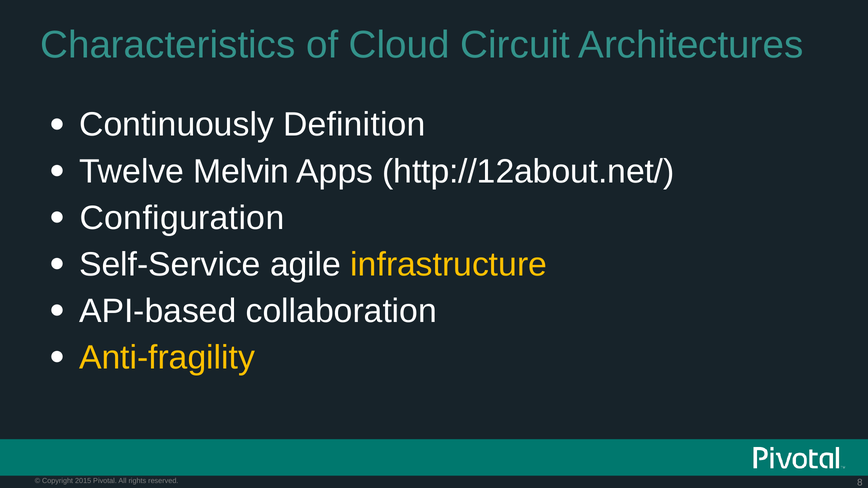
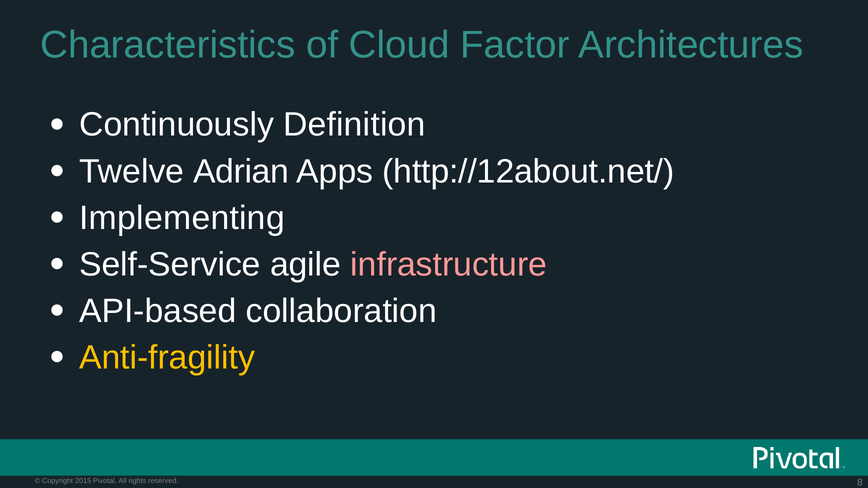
Circuit: Circuit -> Factor
Melvin: Melvin -> Adrian
Configuration: Configuration -> Implementing
infrastructure colour: yellow -> pink
